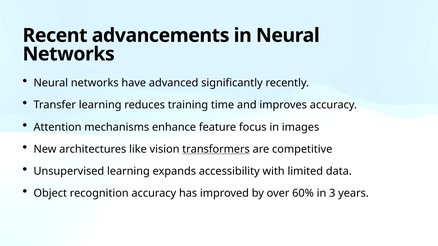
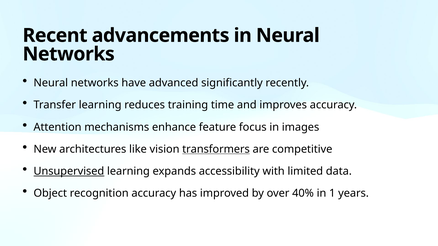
Unsupervised underline: none -> present
60%: 60% -> 40%
3: 3 -> 1
